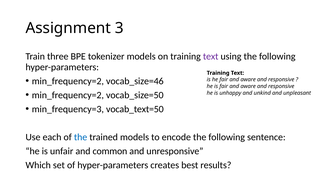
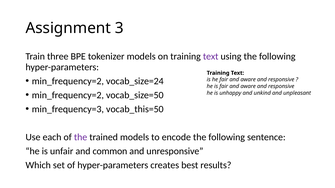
vocab_size=46: vocab_size=46 -> vocab_size=24
vocab_text=50: vocab_text=50 -> vocab_this=50
the at (81, 137) colour: blue -> purple
